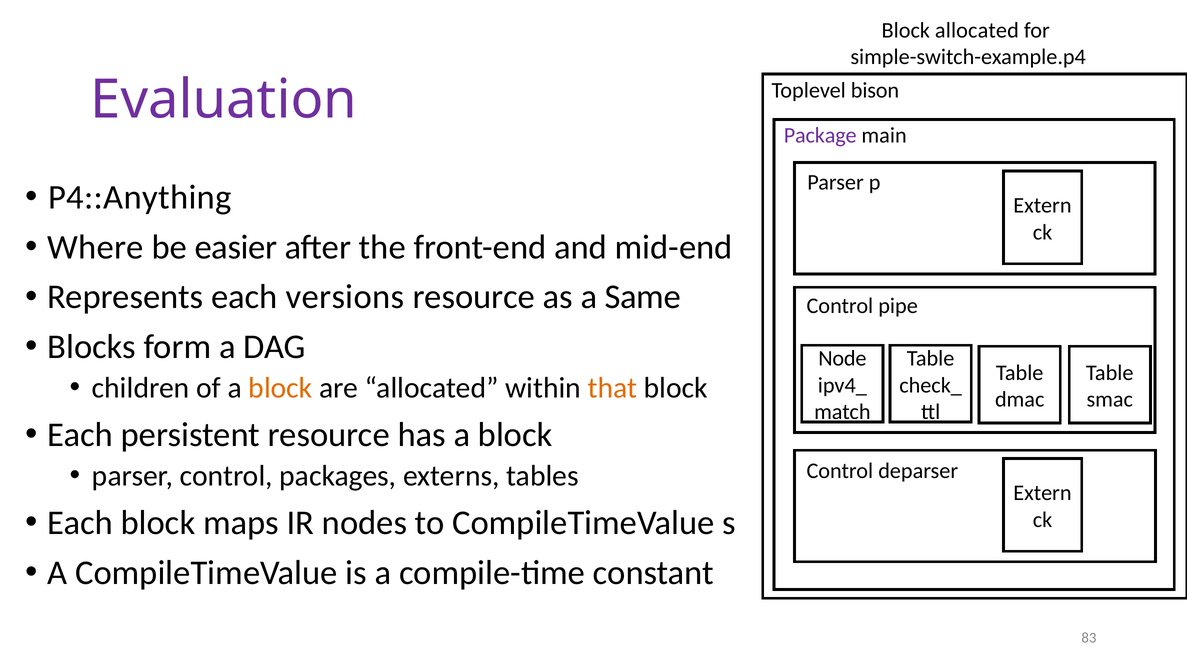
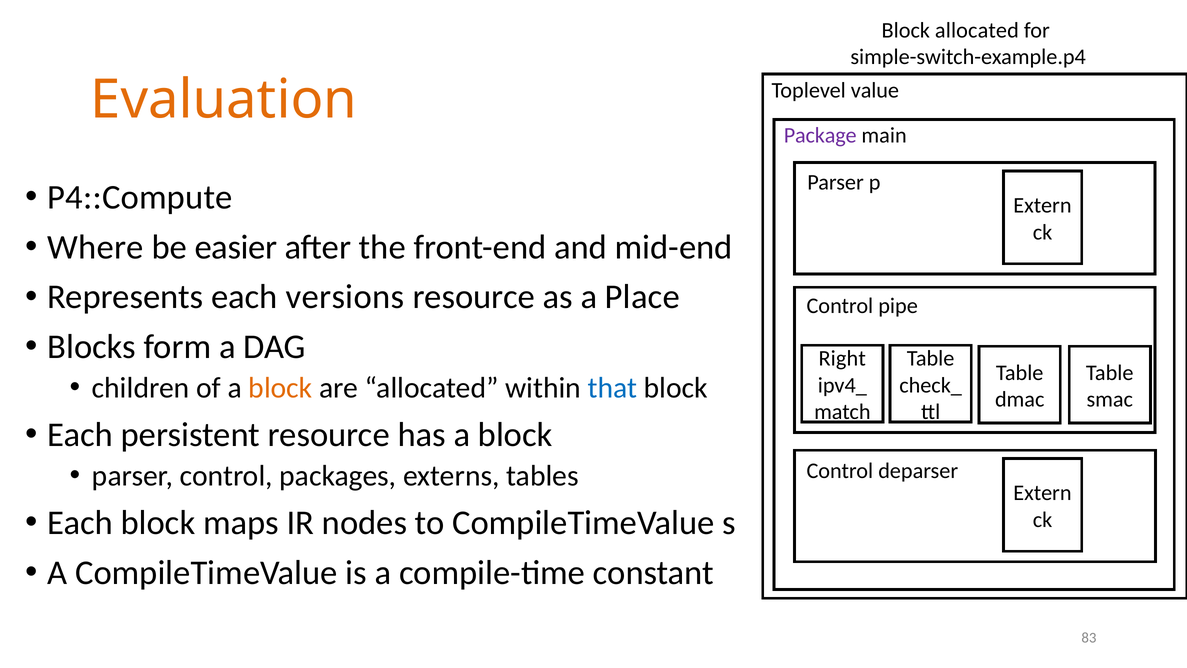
bison: bison -> value
Evaluation colour: purple -> orange
P4::Anything: P4::Anything -> P4::Compute
Same: Same -> Place
Node: Node -> Right
that colour: orange -> blue
